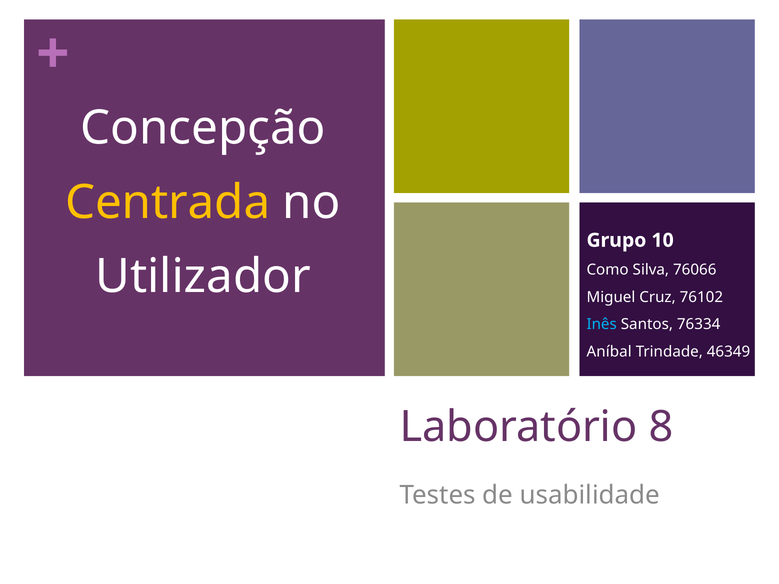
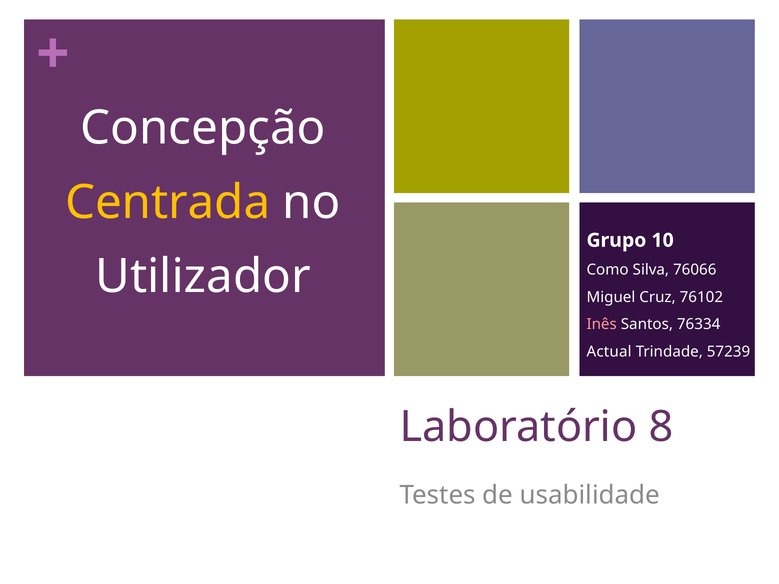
Inês colour: light blue -> pink
Aníbal: Aníbal -> Actual
46349: 46349 -> 57239
